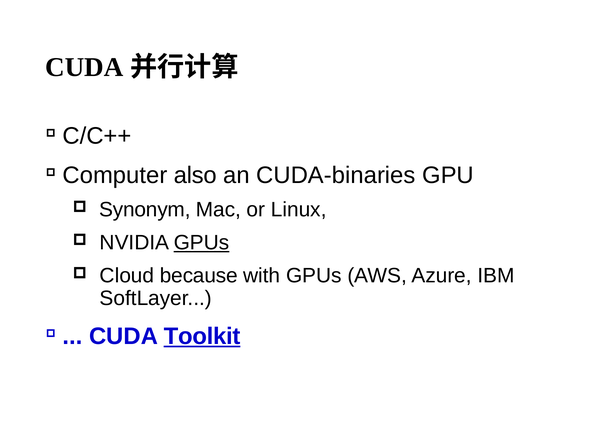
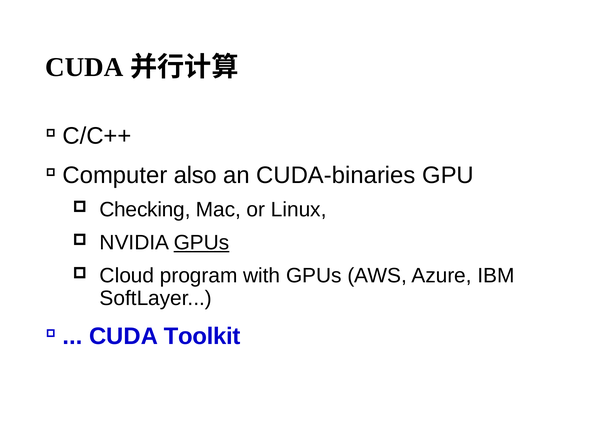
Synonym: Synonym -> Checking
because: because -> program
Toolkit underline: present -> none
